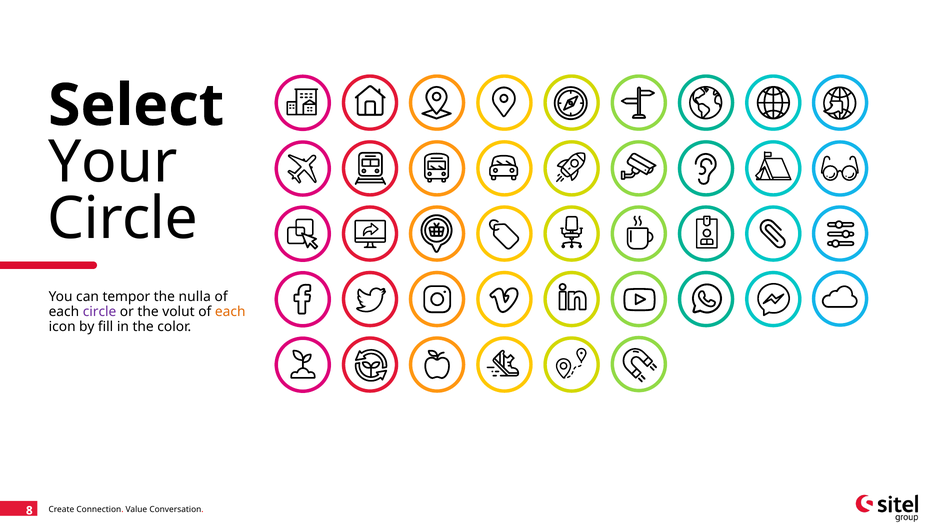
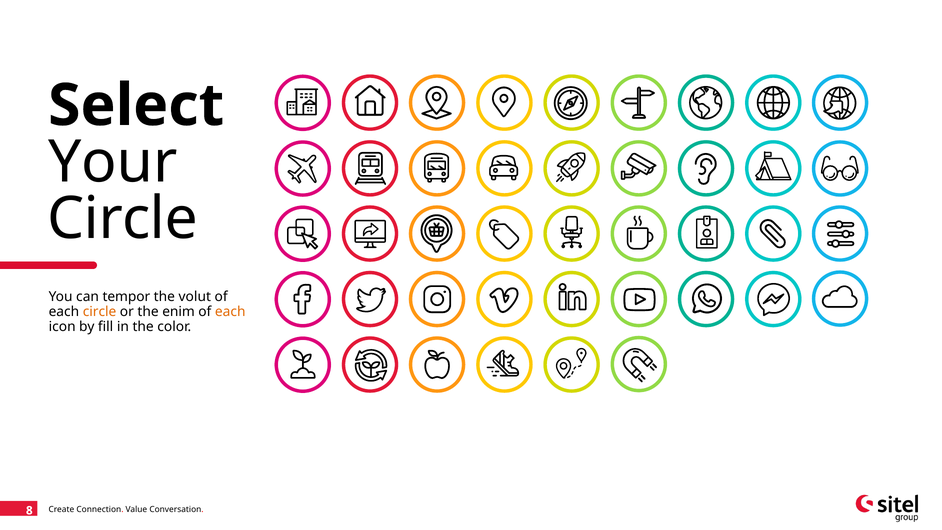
nulla: nulla -> volut
circle at (100, 312) colour: purple -> orange
volut: volut -> enim
